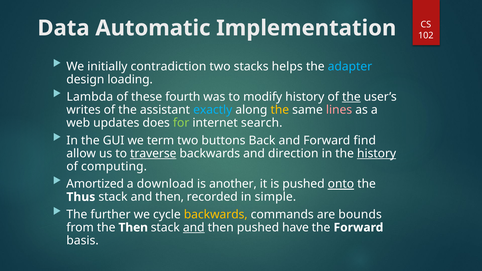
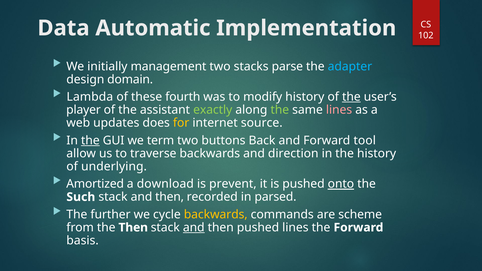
contradiction: contradiction -> management
helps: helps -> parse
loading: loading -> domain
writes: writes -> player
exactly colour: light blue -> light green
the at (280, 110) colour: yellow -> light green
for colour: light green -> yellow
search: search -> source
the at (90, 141) underline: none -> present
find: find -> tool
traverse underline: present -> none
history at (377, 154) underline: present -> none
computing: computing -> underlying
another: another -> prevent
Thus: Thus -> Such
simple: simple -> parsed
bounds: bounds -> scheme
pushed have: have -> lines
